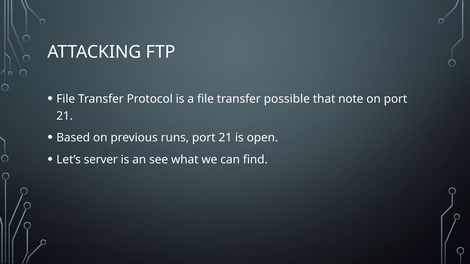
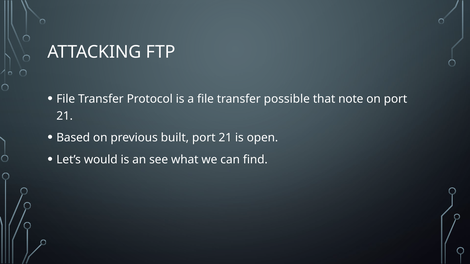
runs: runs -> built
server: server -> would
